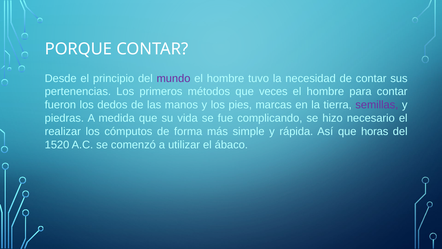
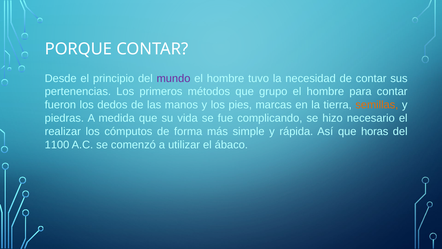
veces: veces -> grupo
semillas colour: purple -> orange
1520: 1520 -> 1100
